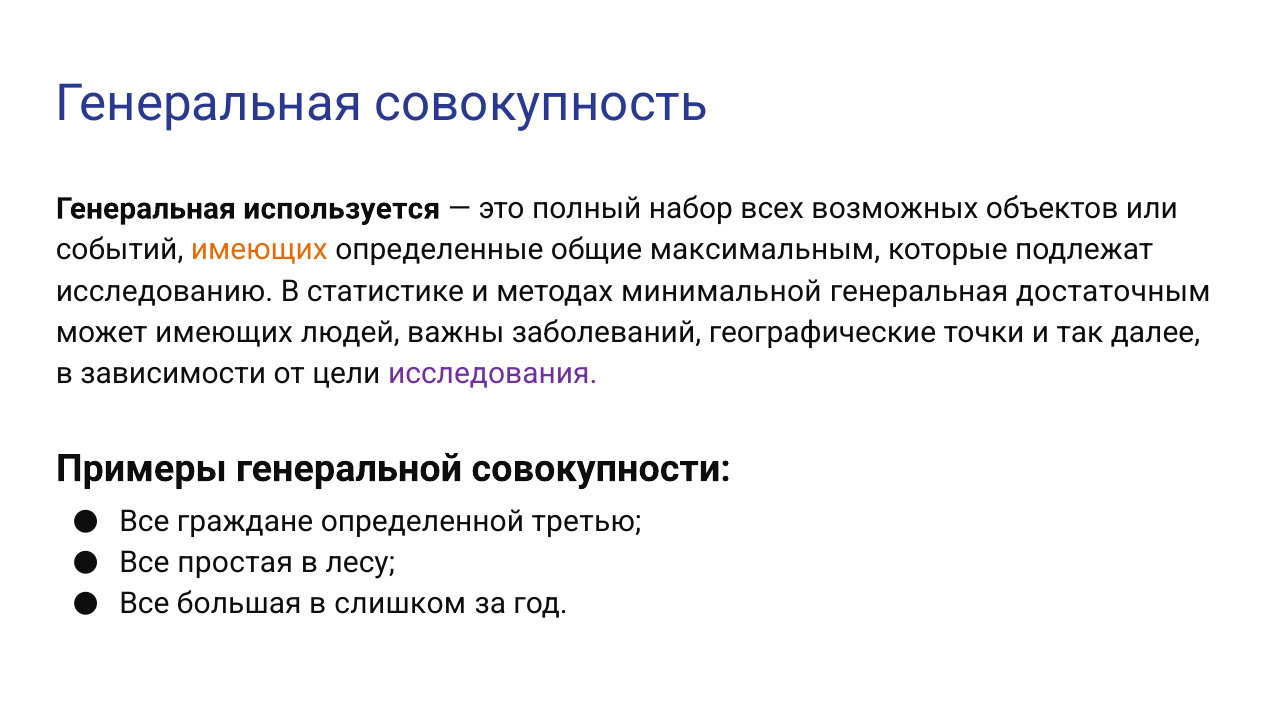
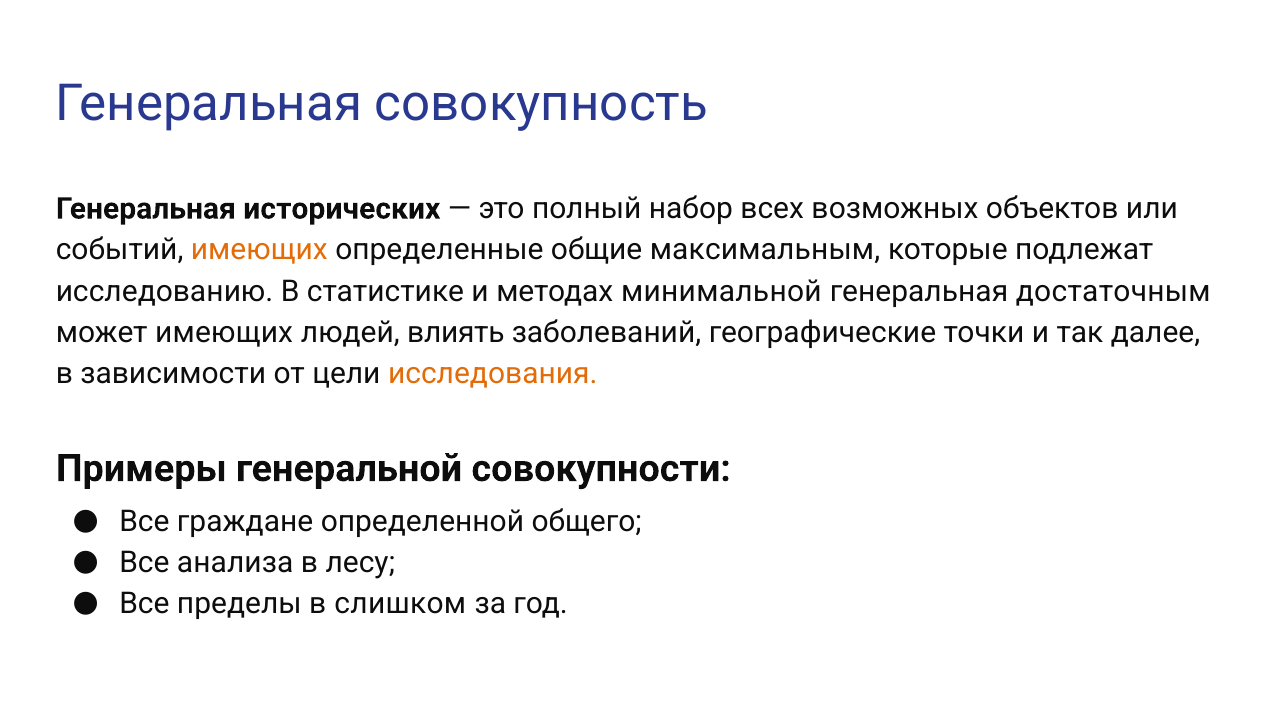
используется: используется -> исторических
важны: важны -> влиять
исследования colour: purple -> orange
третью: третью -> общего
простая: простая -> анализа
большая: большая -> пределы
